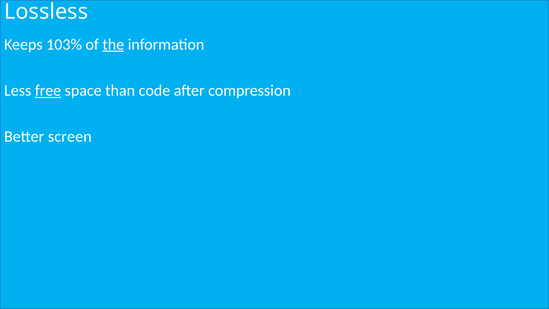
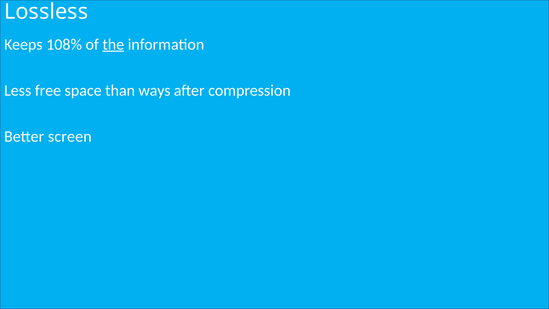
103%: 103% -> 108%
free underline: present -> none
code: code -> ways
